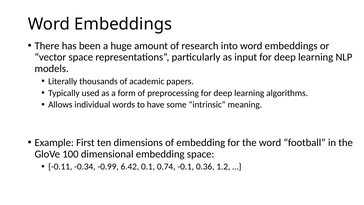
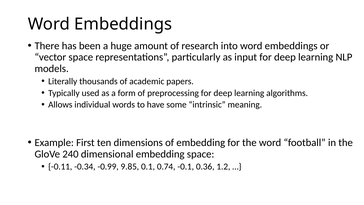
100: 100 -> 240
6.42: 6.42 -> 9.85
